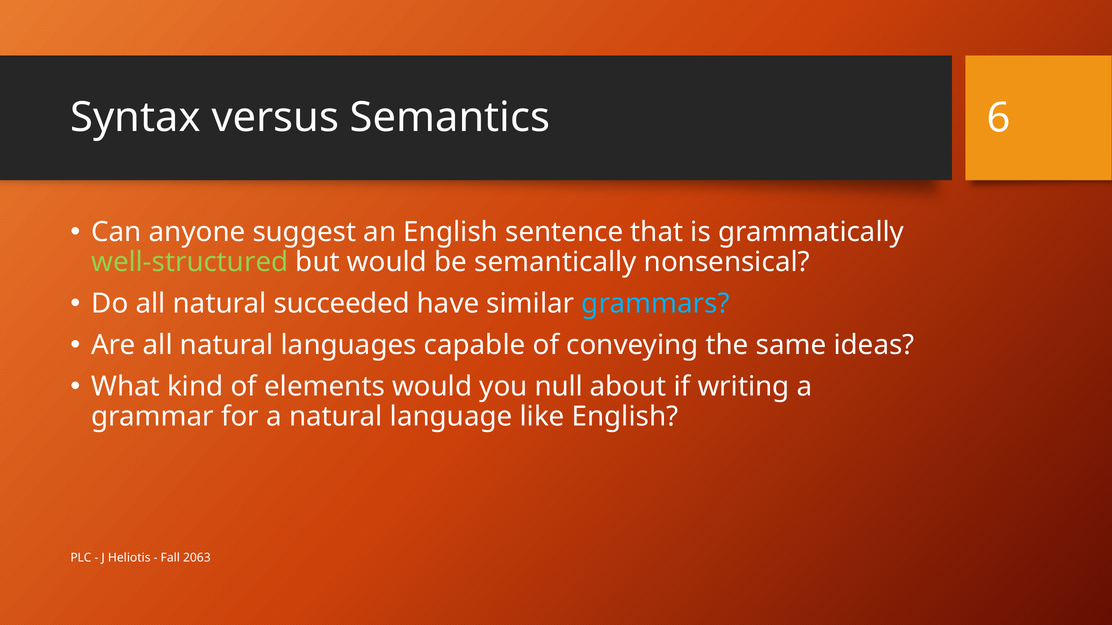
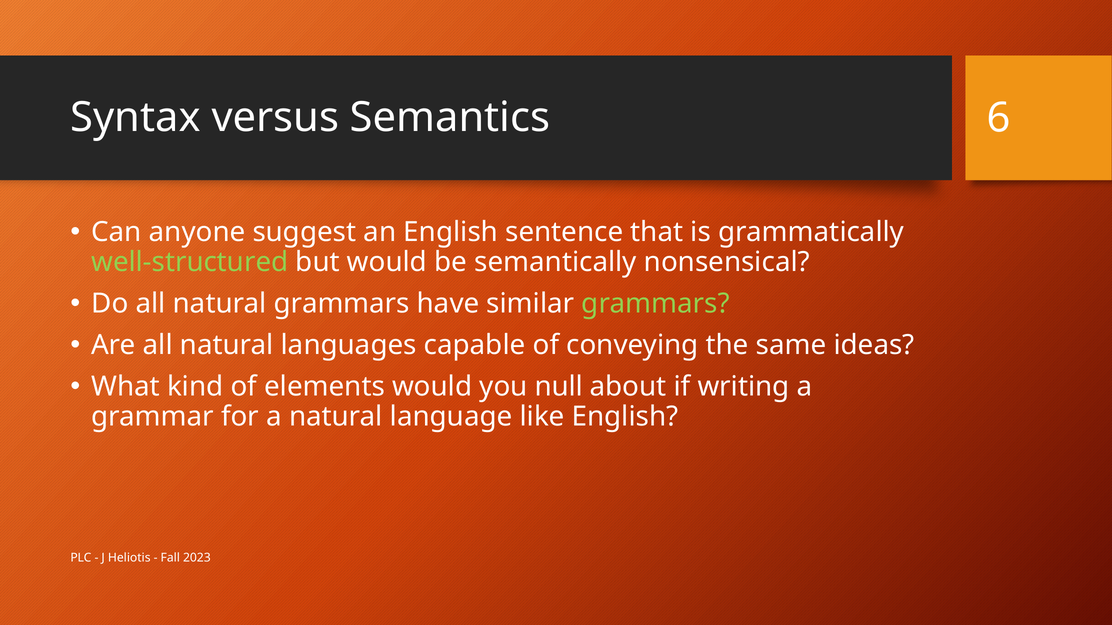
natural succeeded: succeeded -> grammars
grammars at (656, 304) colour: light blue -> light green
2063: 2063 -> 2023
